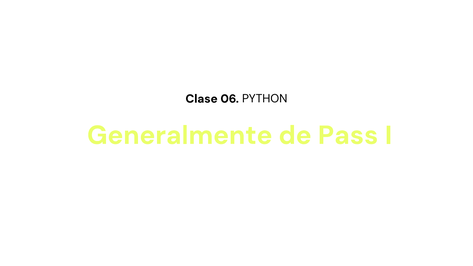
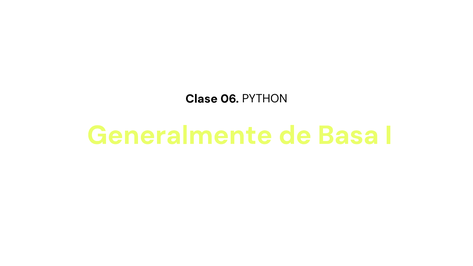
Pass: Pass -> Basa
